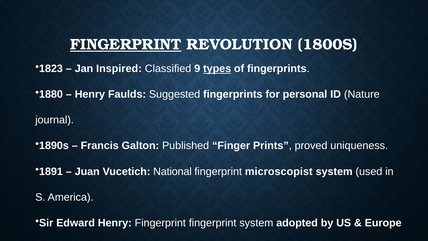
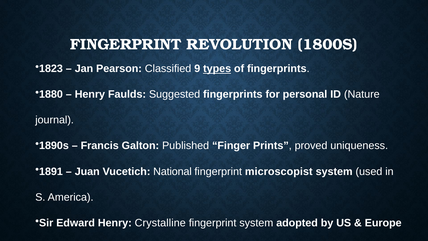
FINGERPRINT at (126, 45) underline: present -> none
Inspired: Inspired -> Pearson
Henry Fingerprint: Fingerprint -> Crystalline
